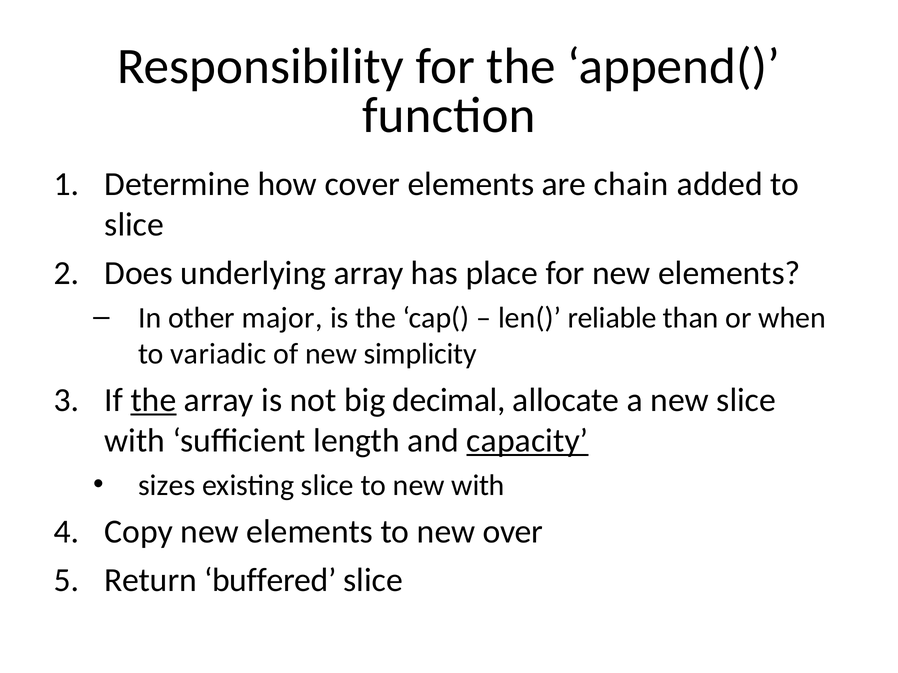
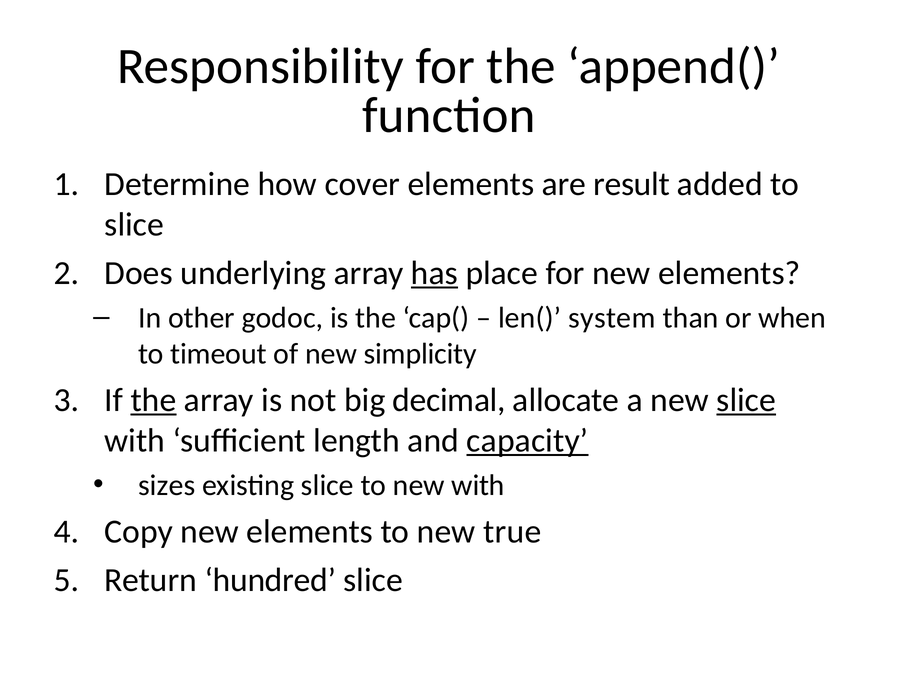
chain: chain -> result
has underline: none -> present
major: major -> godoc
reliable: reliable -> system
variadic: variadic -> timeout
slice at (746, 400) underline: none -> present
over: over -> true
buffered: buffered -> hundred
